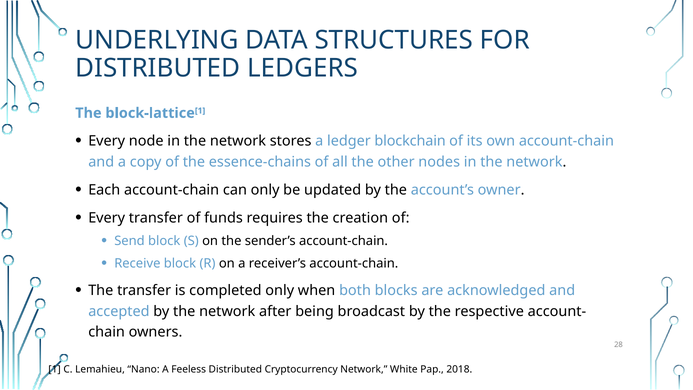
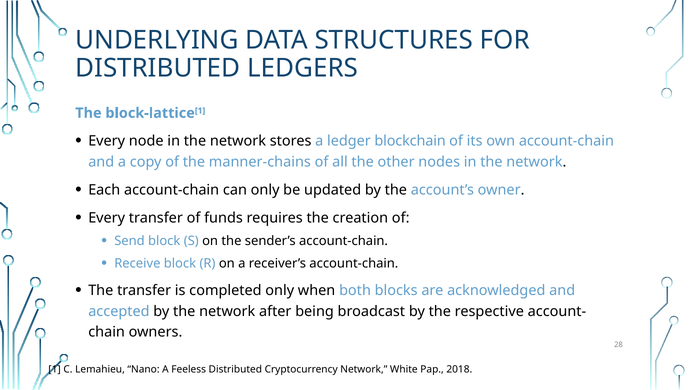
essence-chains: essence-chains -> manner-chains
